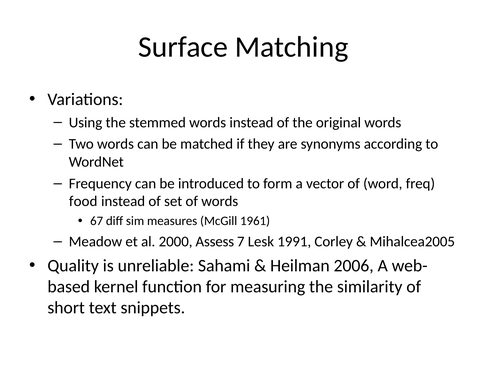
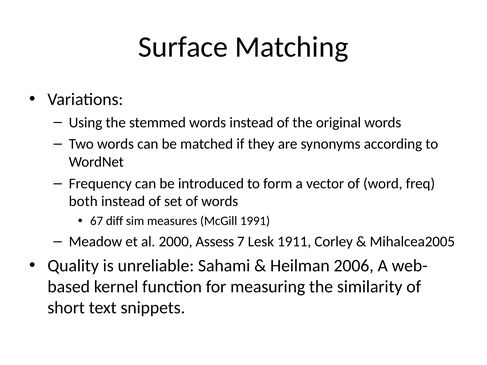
food: food -> both
1961: 1961 -> 1991
1991: 1991 -> 1911
